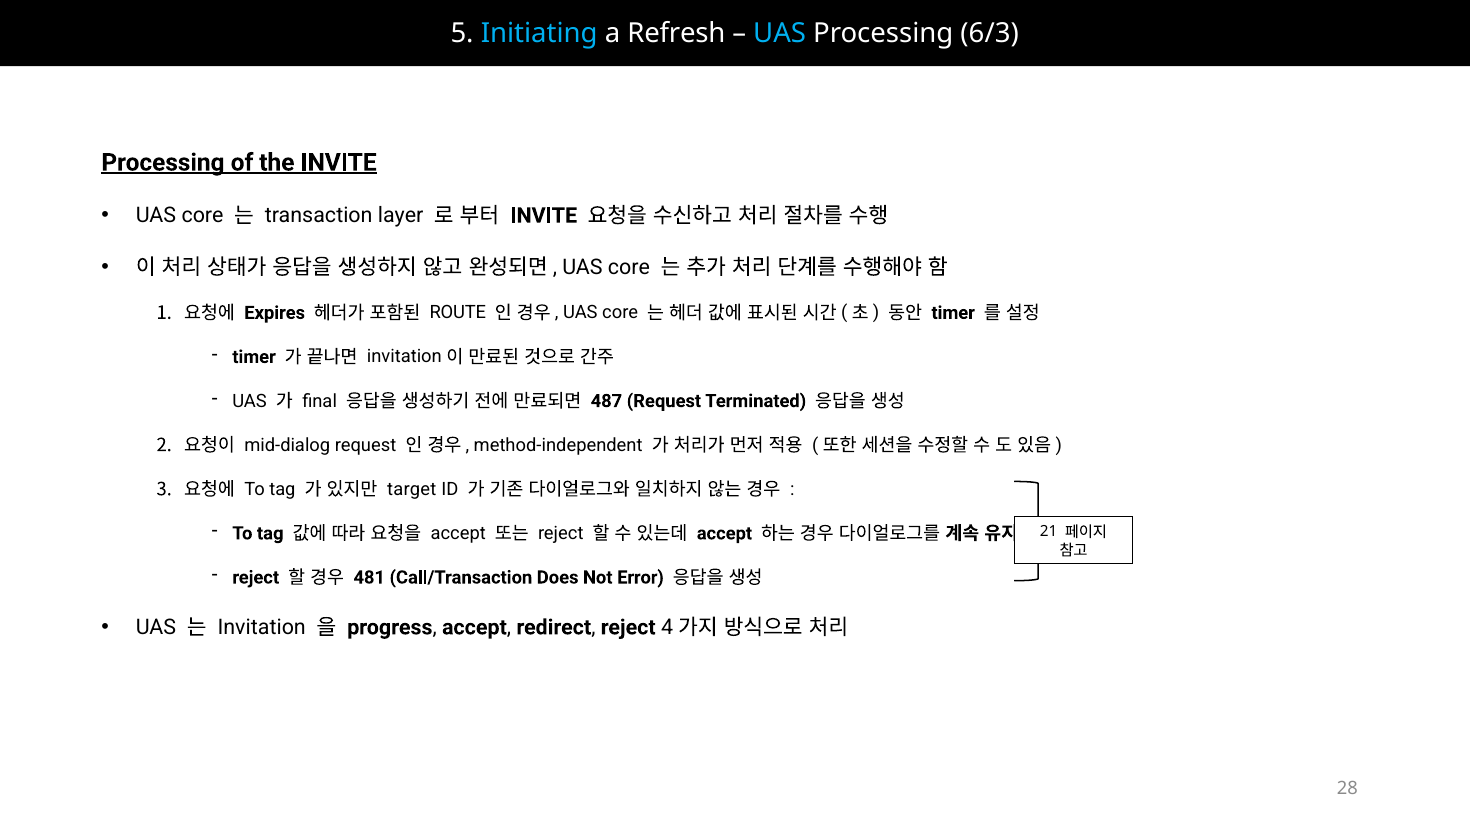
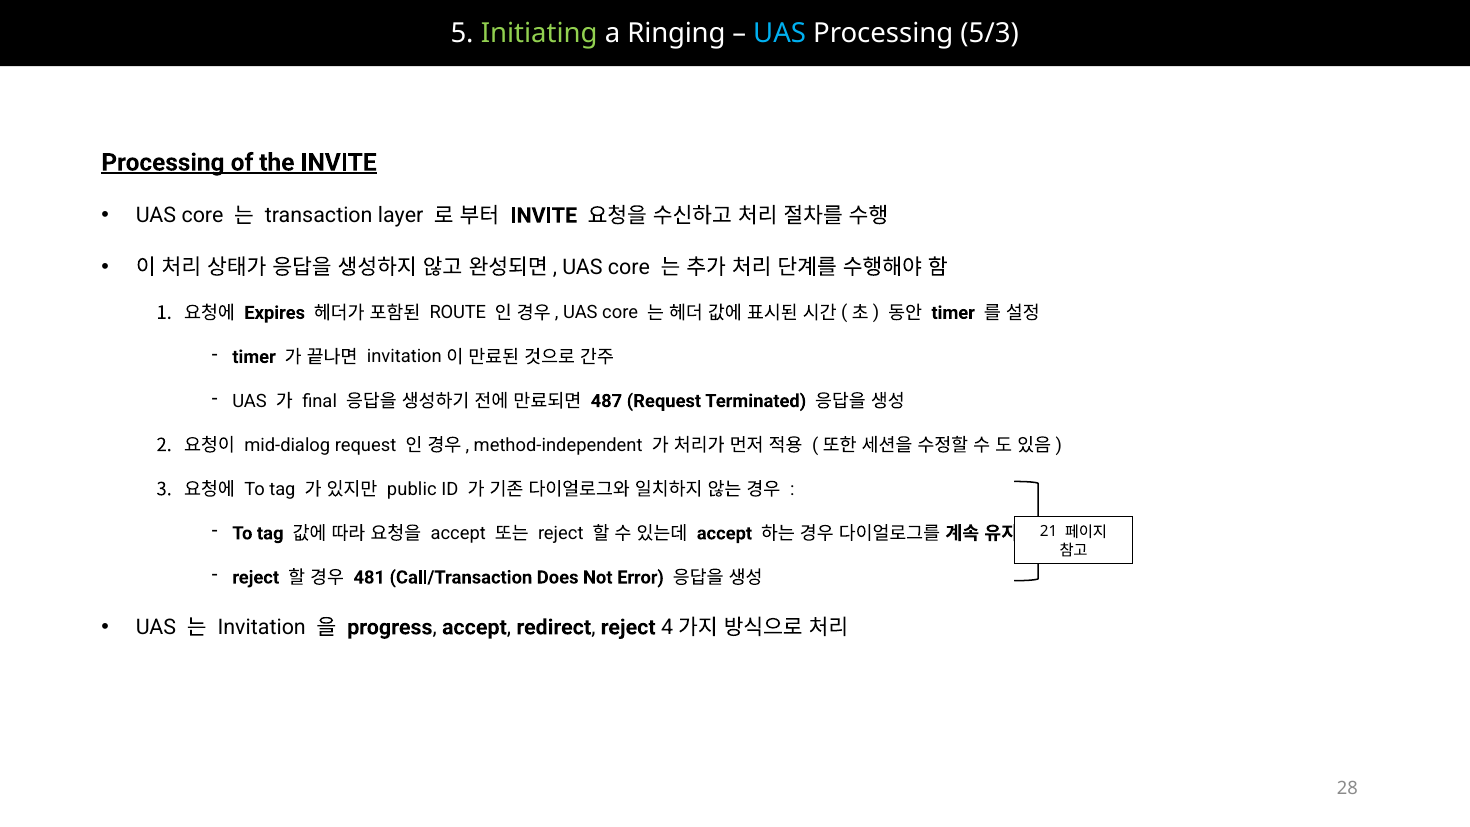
Initiating colour: light blue -> light green
Refresh: Refresh -> Ringing
6/3: 6/3 -> 5/3
target: target -> public
